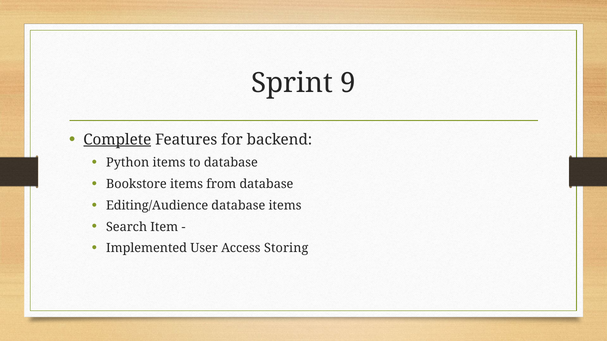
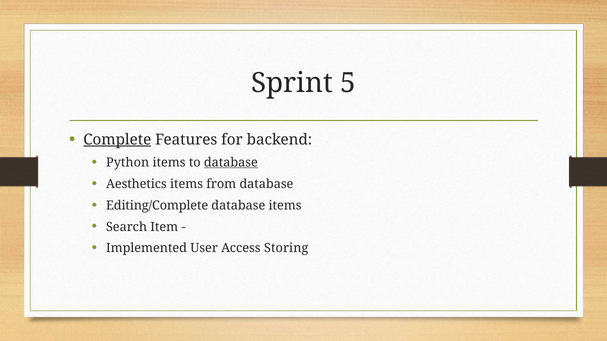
9: 9 -> 5
database at (231, 163) underline: none -> present
Bookstore: Bookstore -> Aesthetics
Editing/Audience: Editing/Audience -> Editing/Complete
